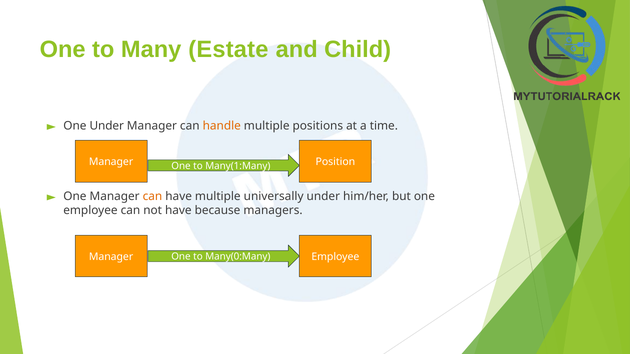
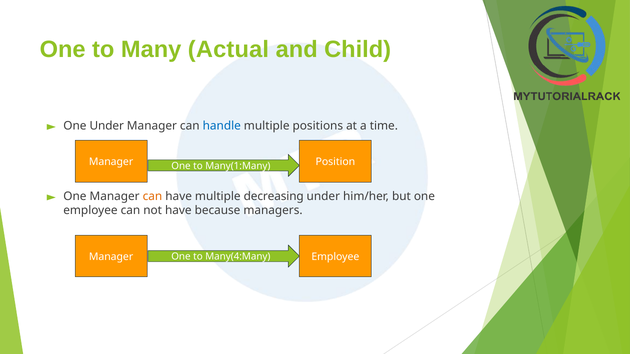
Estate: Estate -> Actual
handle colour: orange -> blue
universally: universally -> decreasing
Many(0:Many: Many(0:Many -> Many(4:Many
